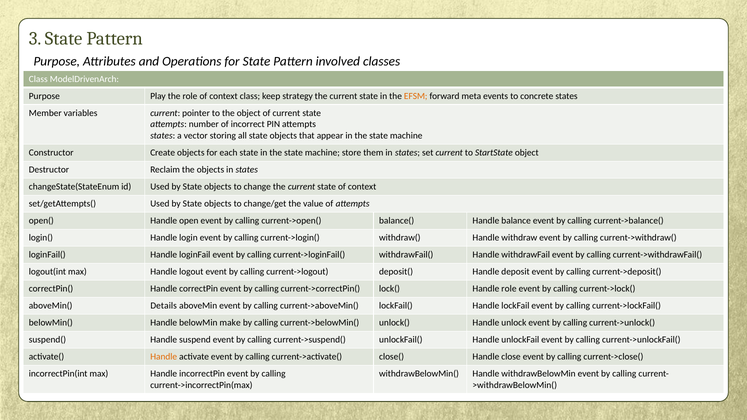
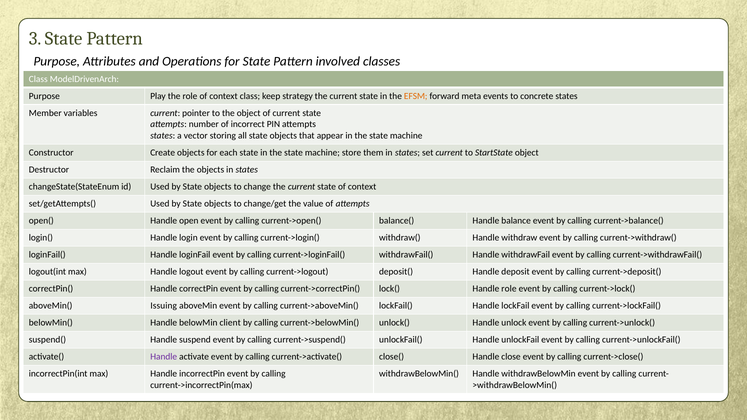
Details: Details -> Issuing
make: make -> client
Handle at (164, 357) colour: orange -> purple
